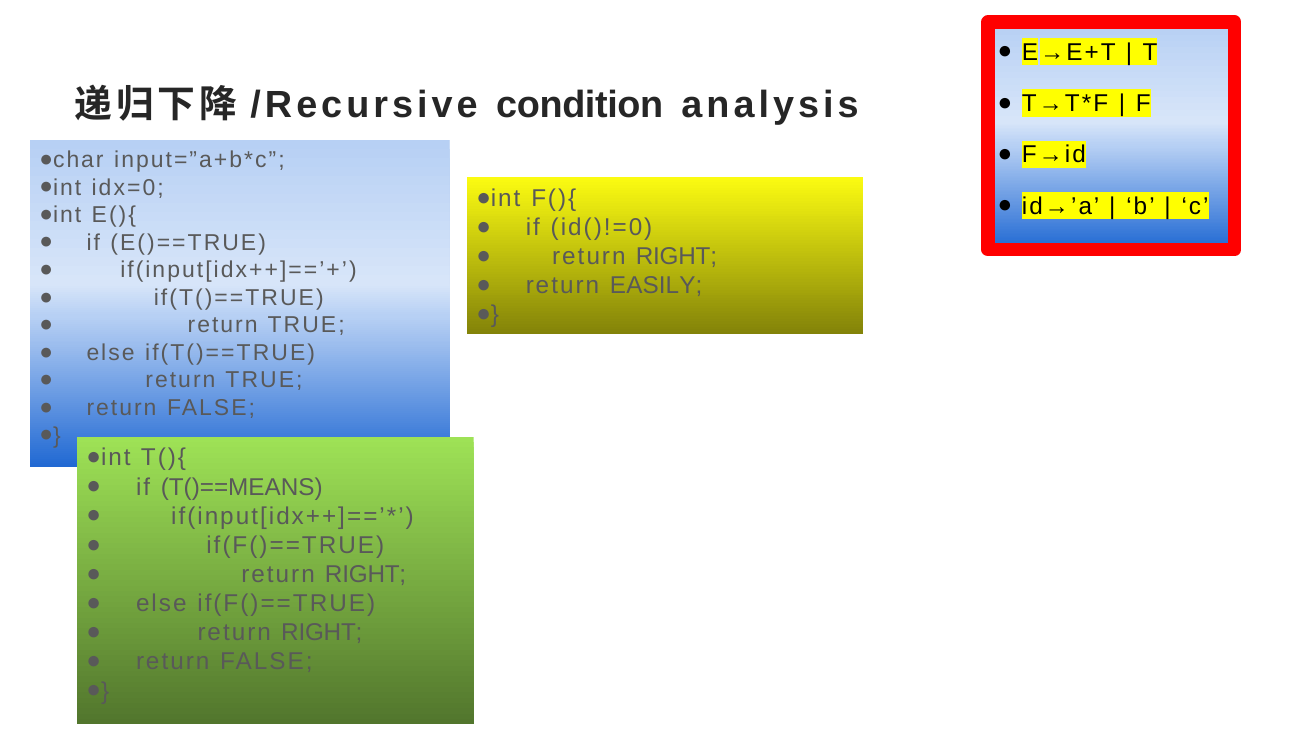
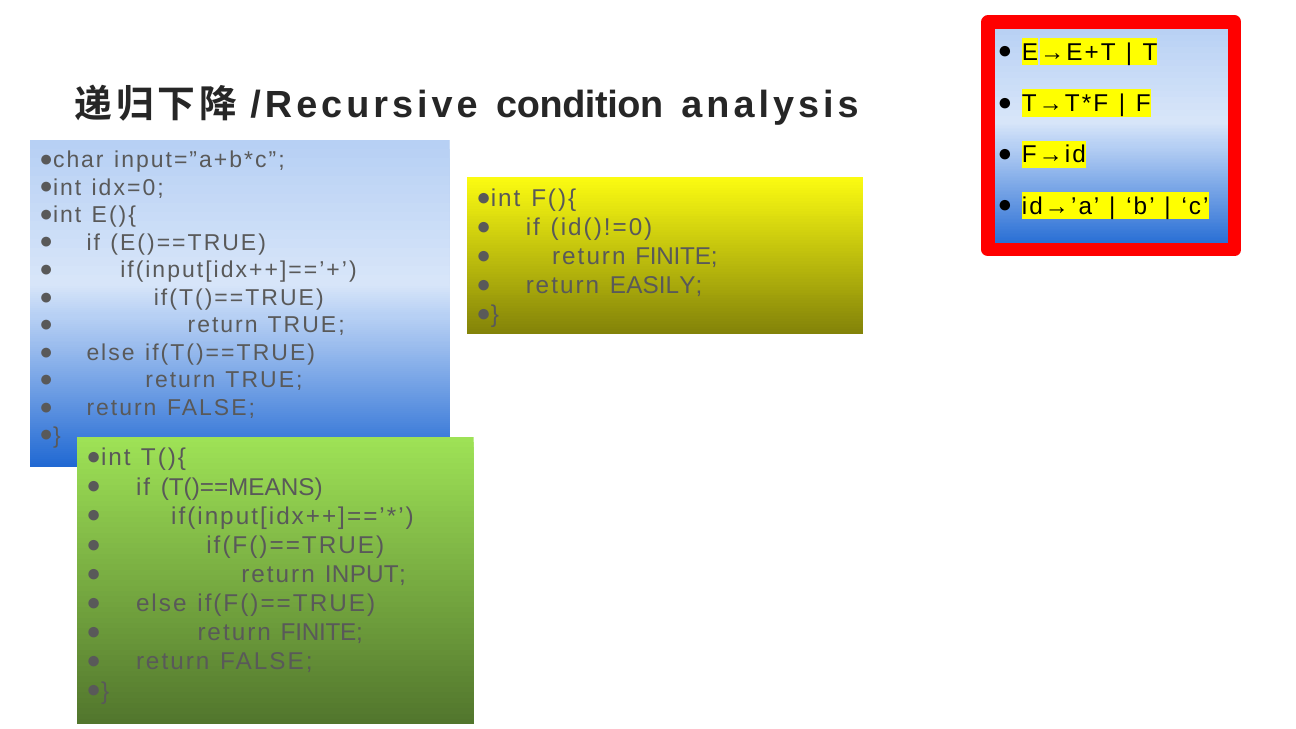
RIGHT at (676, 257): RIGHT -> FINITE
RIGHT at (366, 574): RIGHT -> INPUT
RIGHT at (322, 633): RIGHT -> FINITE
